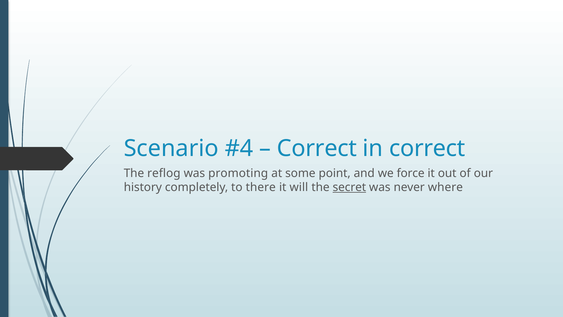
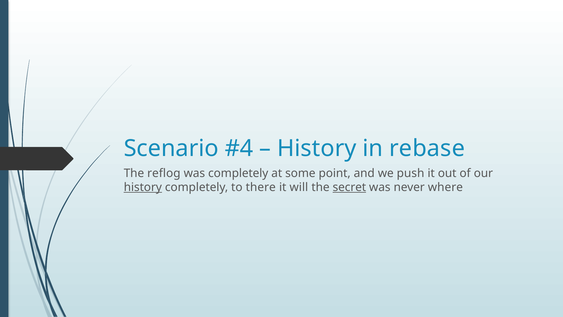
Correct at (317, 148): Correct -> History
in correct: correct -> rebase
was promoting: promoting -> completely
force: force -> push
history at (143, 187) underline: none -> present
